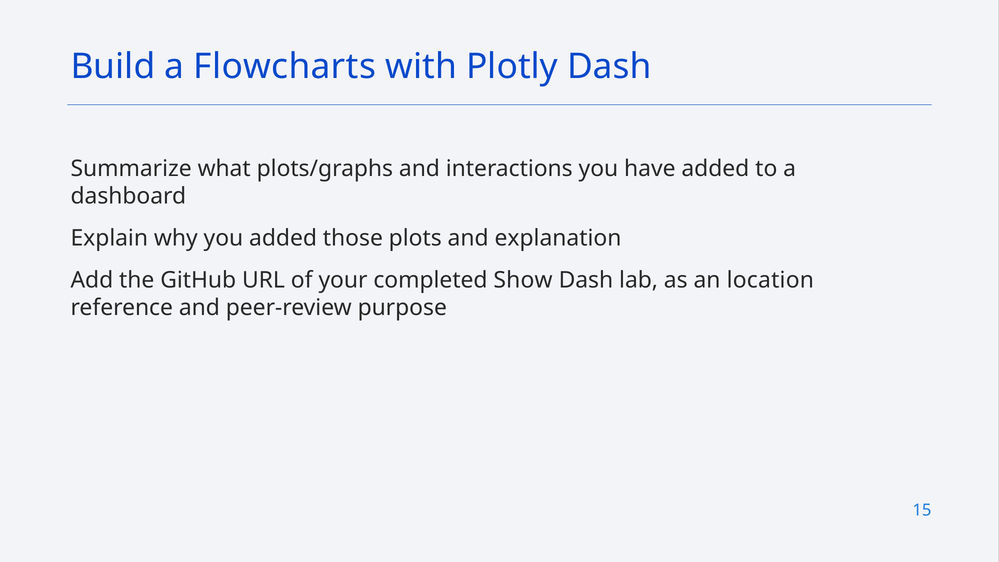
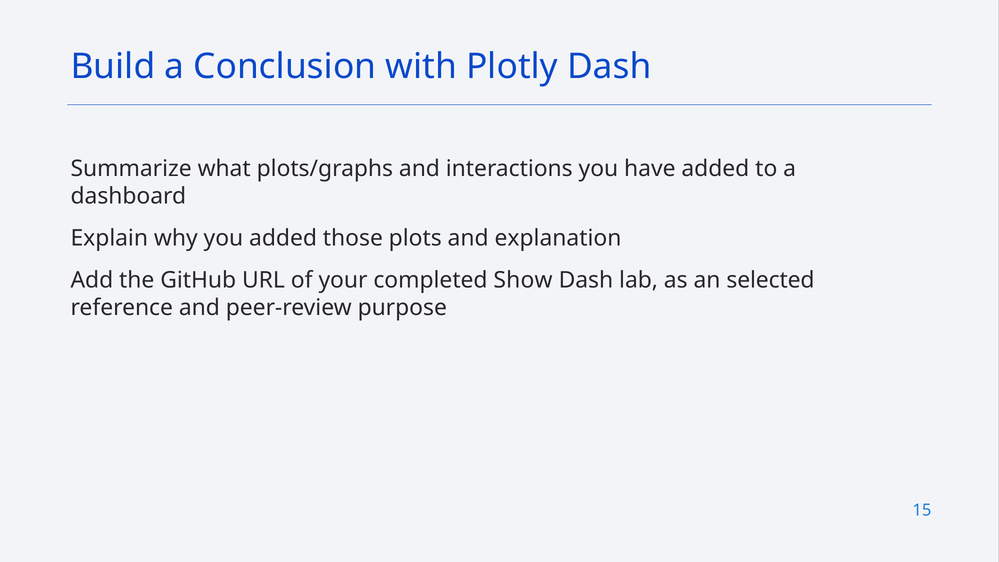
Flowcharts: Flowcharts -> Conclusion
location: location -> selected
